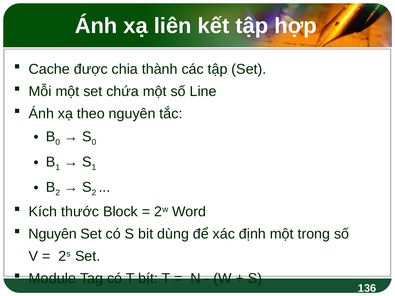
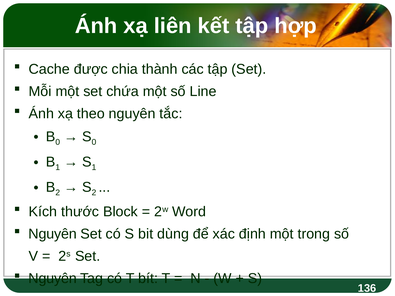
Module at (52, 279): Module -> Nguyên
